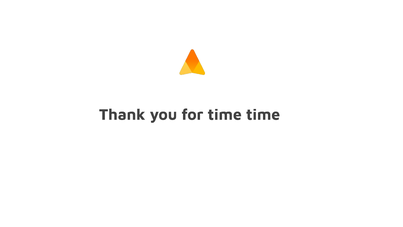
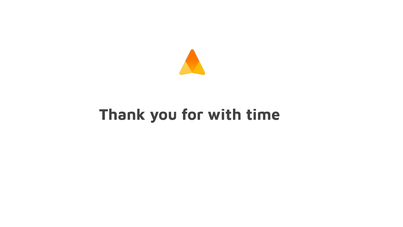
for time: time -> with
